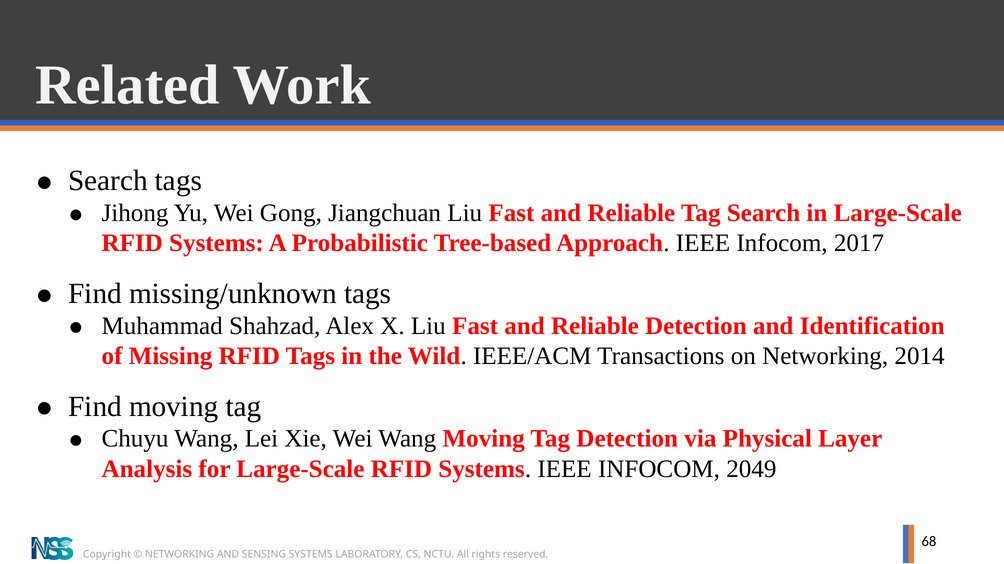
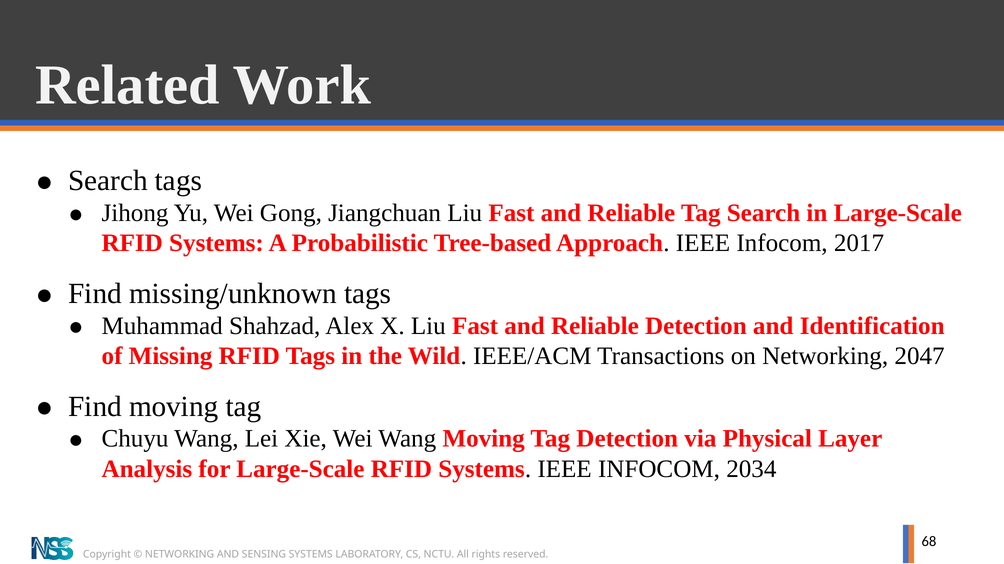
2014: 2014 -> 2047
2049: 2049 -> 2034
